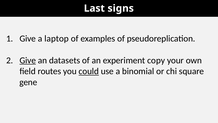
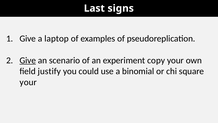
datasets: datasets -> scenario
routes: routes -> justify
could underline: present -> none
gene at (28, 82): gene -> your
